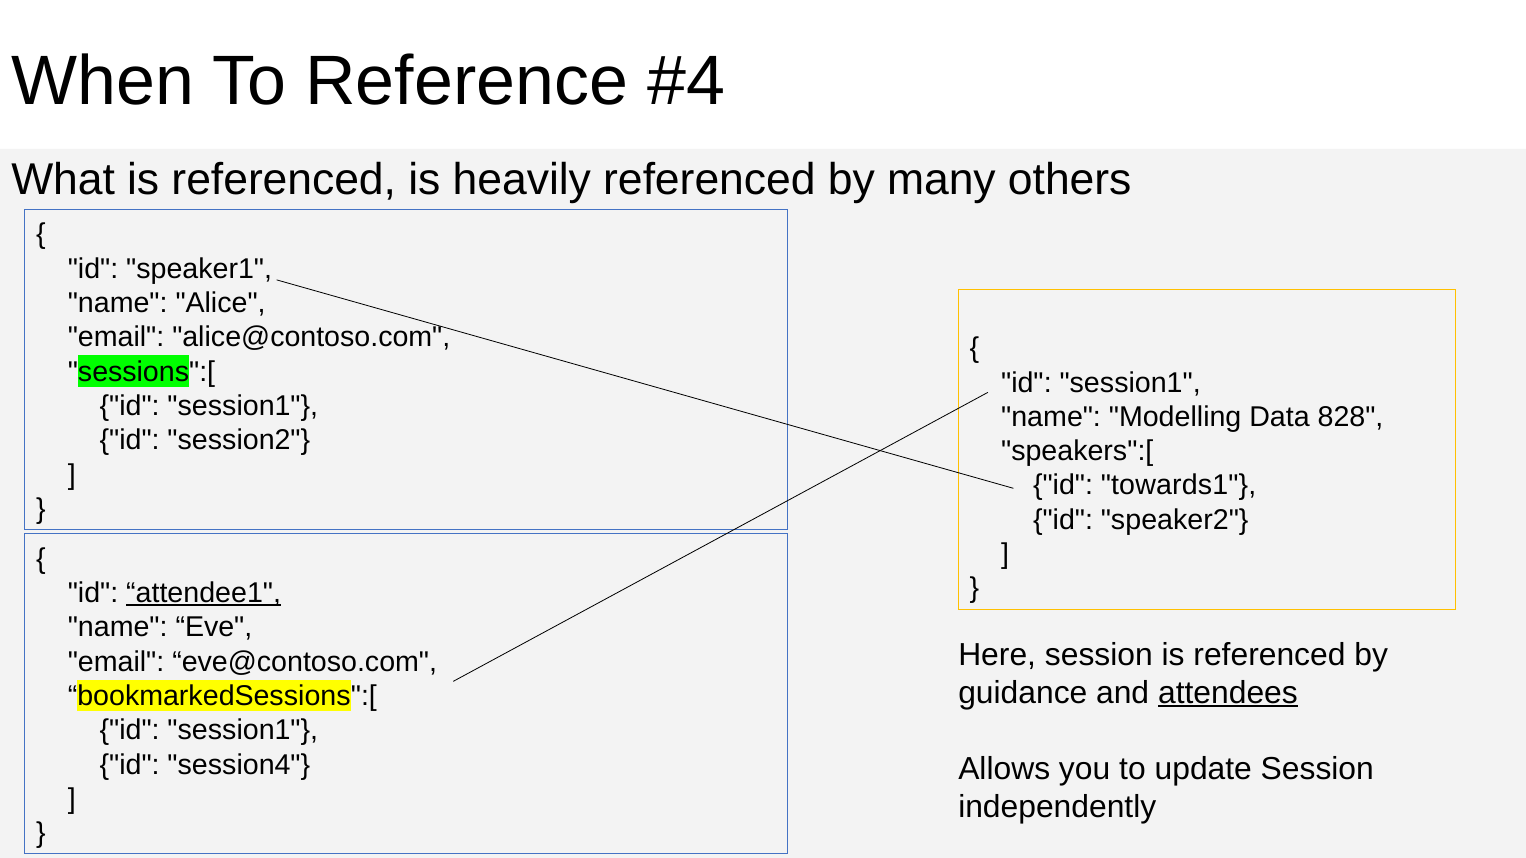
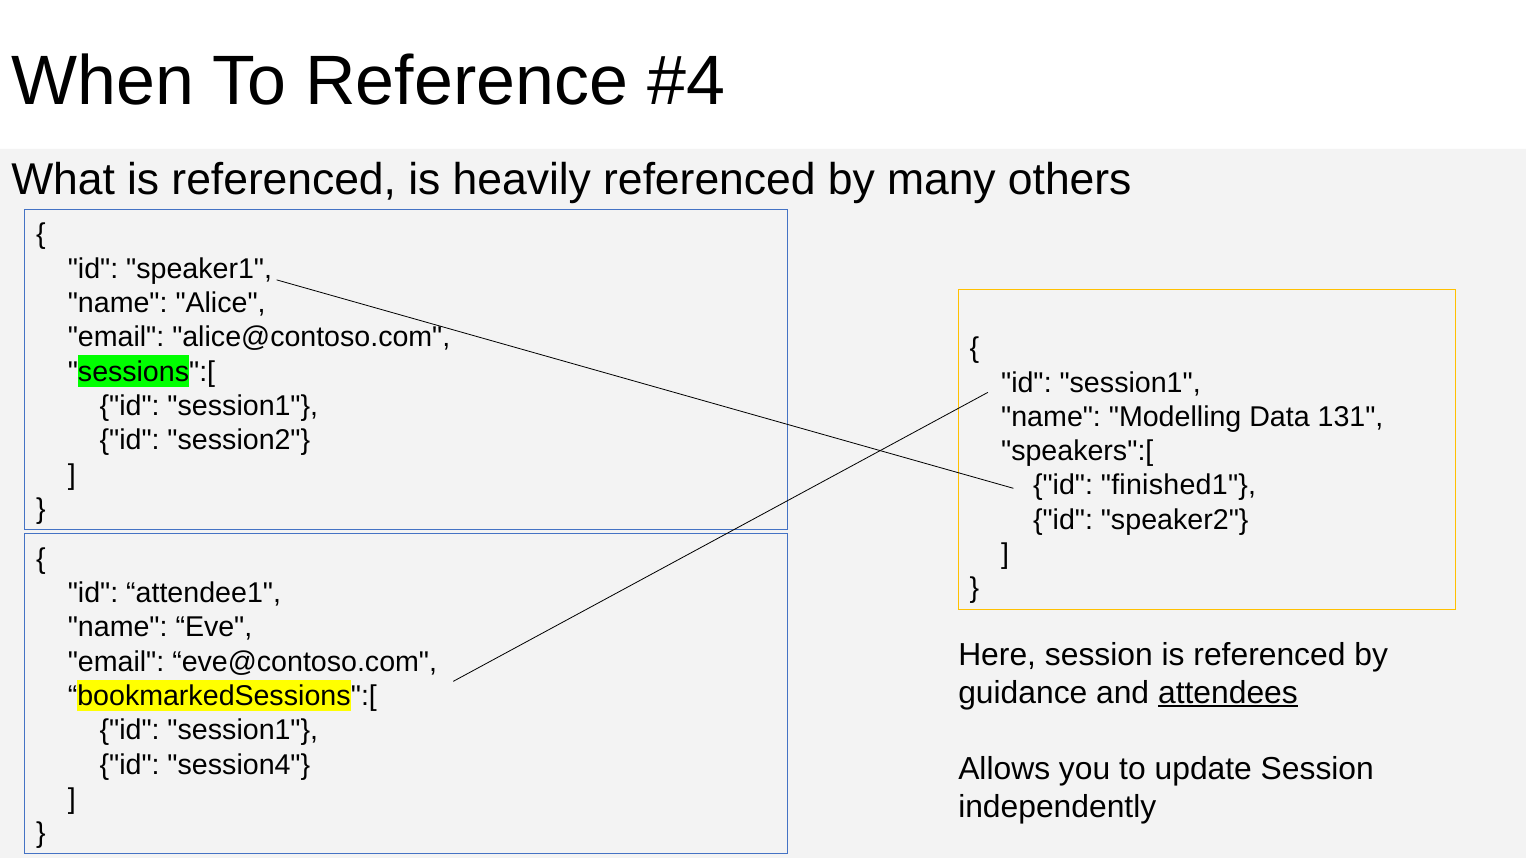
828: 828 -> 131
towards1: towards1 -> finished1
attendee1 underline: present -> none
